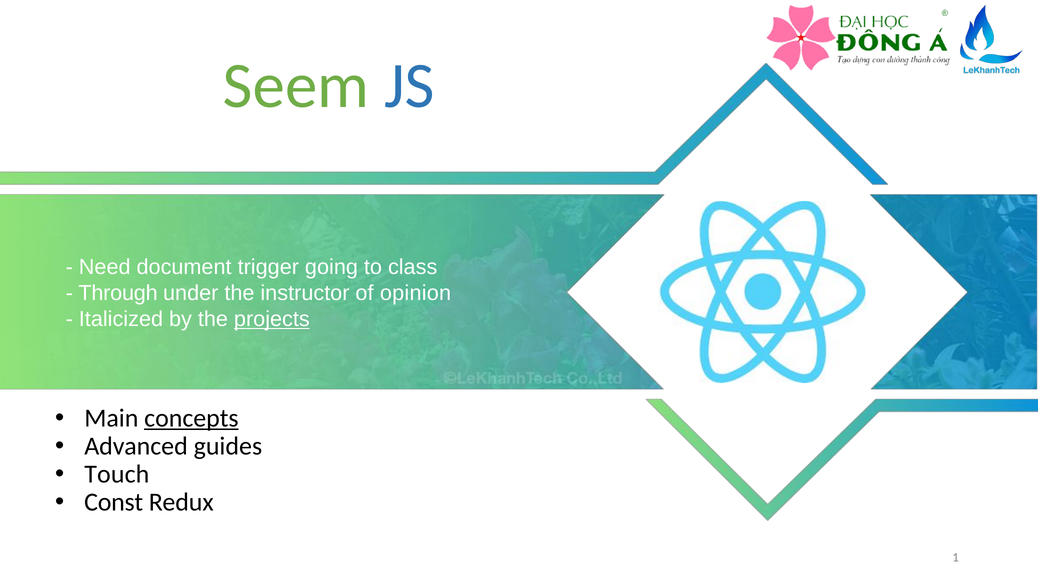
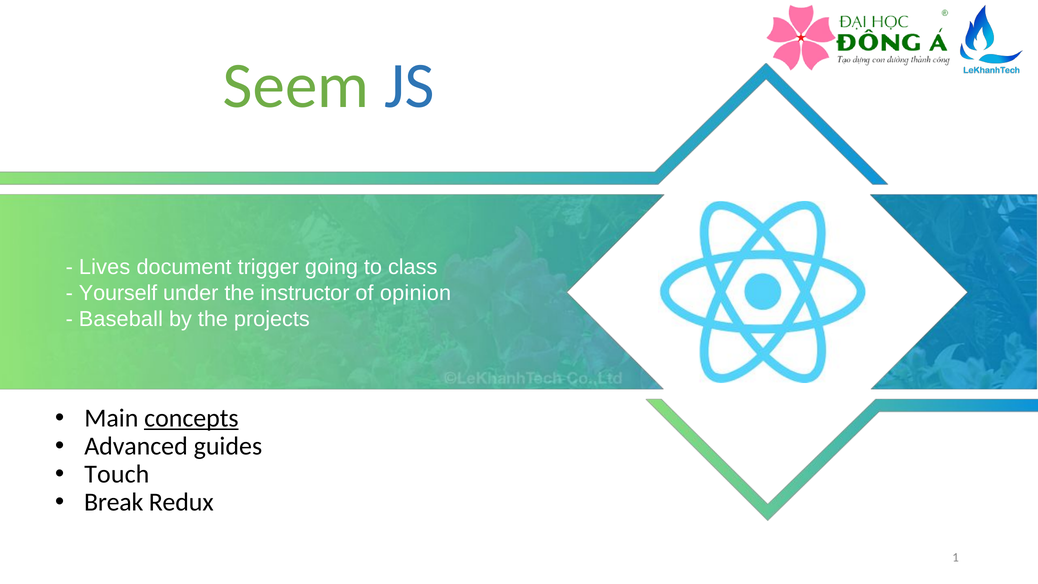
Need: Need -> Lives
Through: Through -> Yourself
Italicized: Italicized -> Baseball
projects underline: present -> none
Const: Const -> Break
